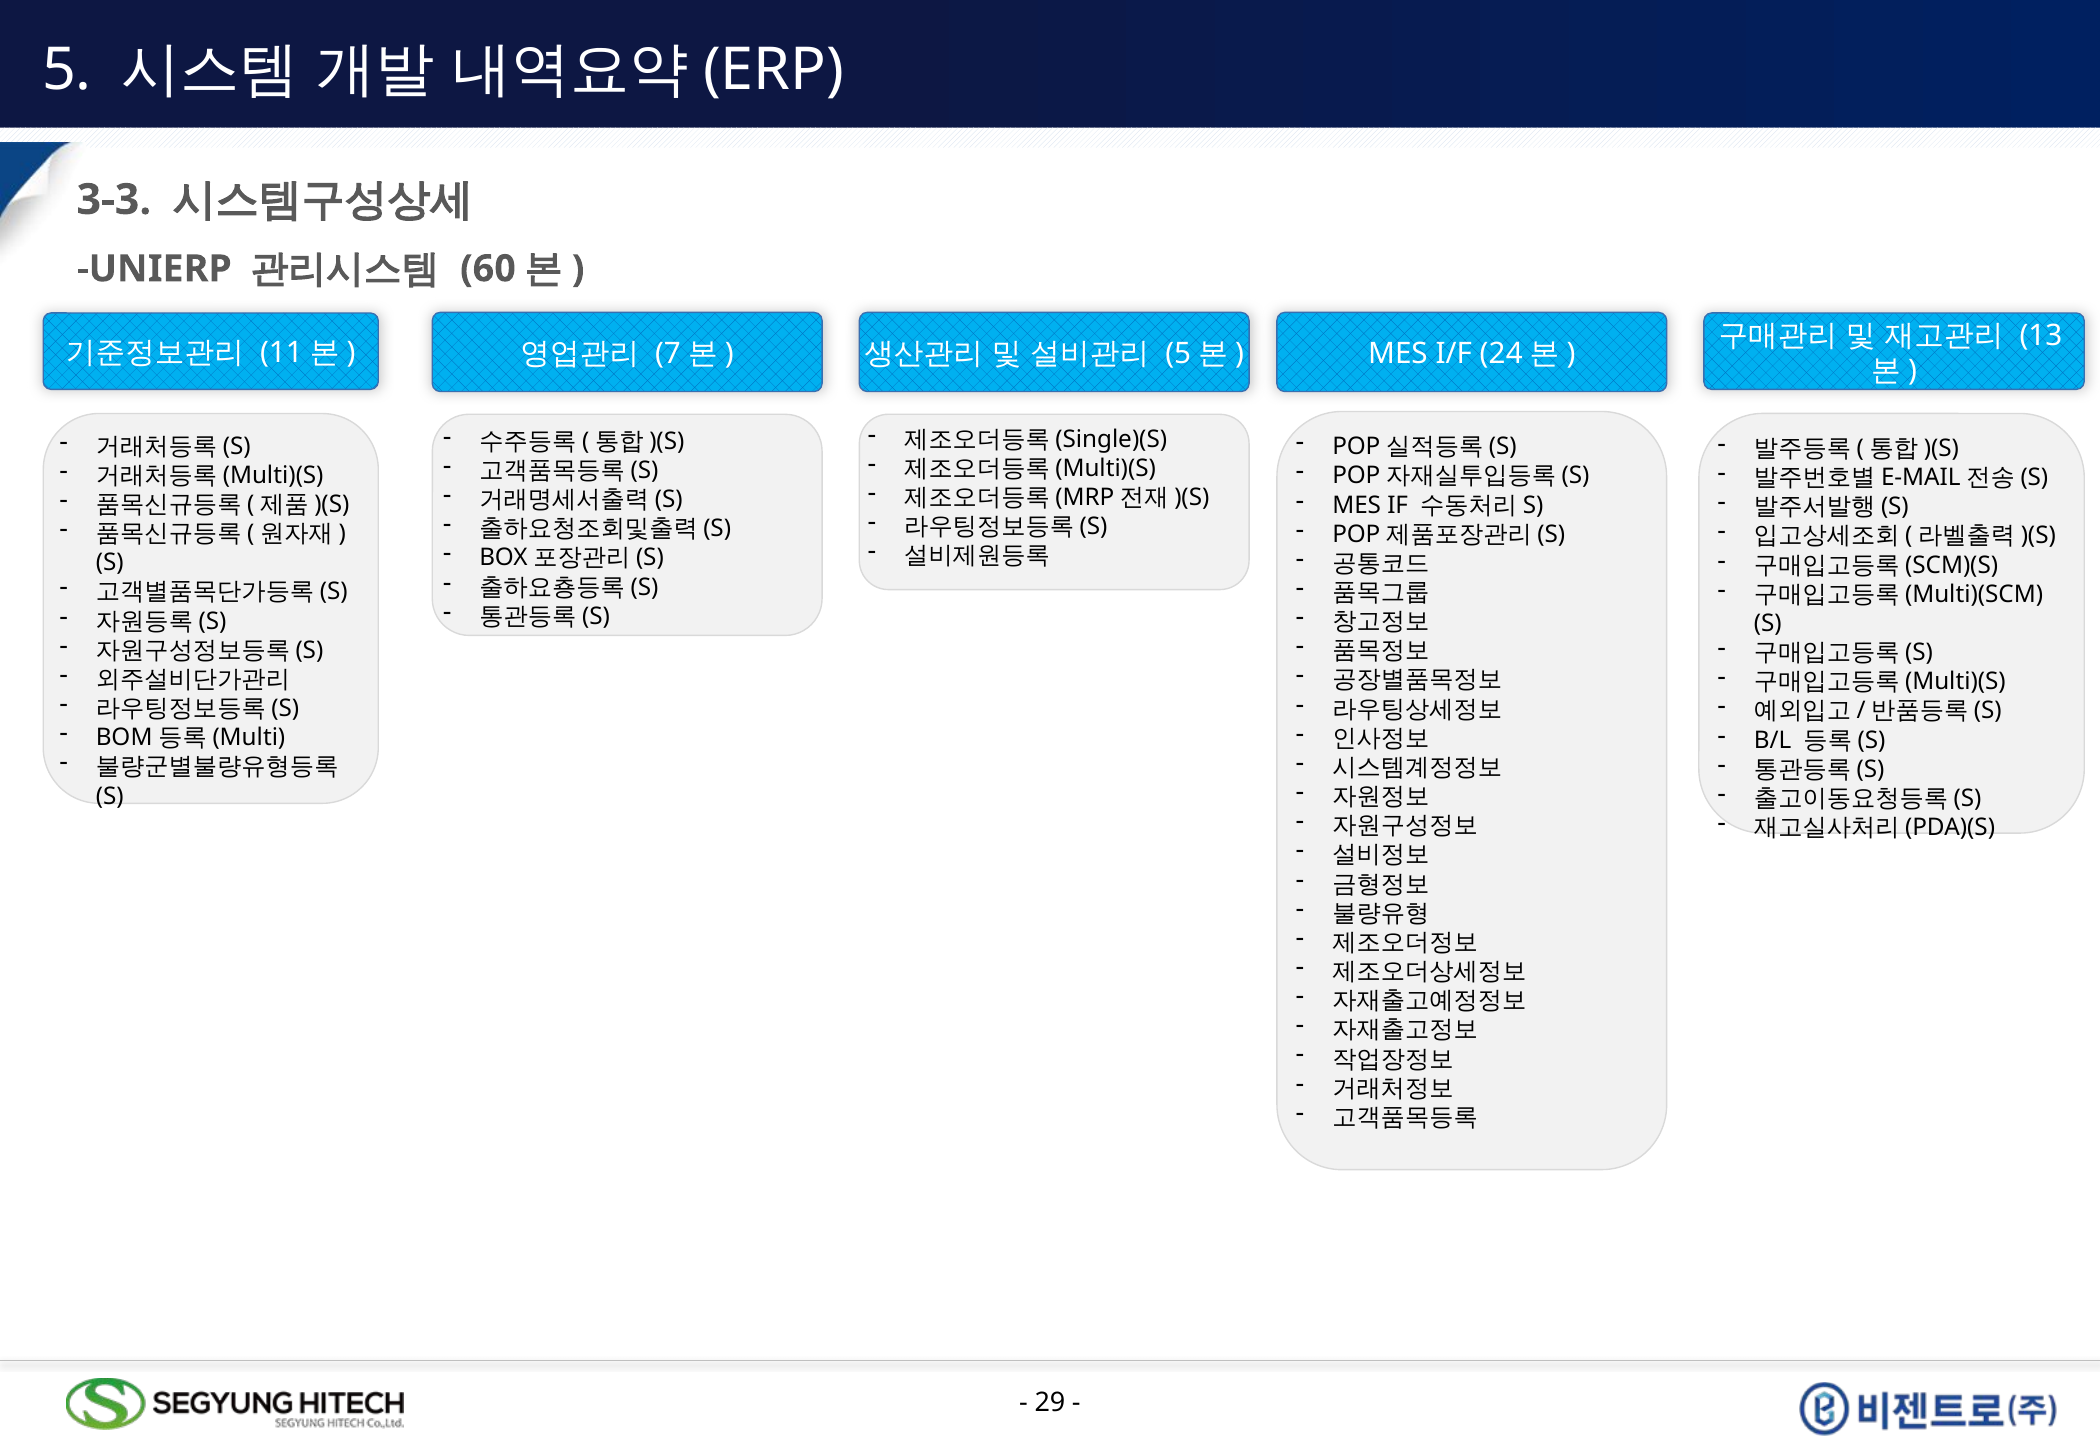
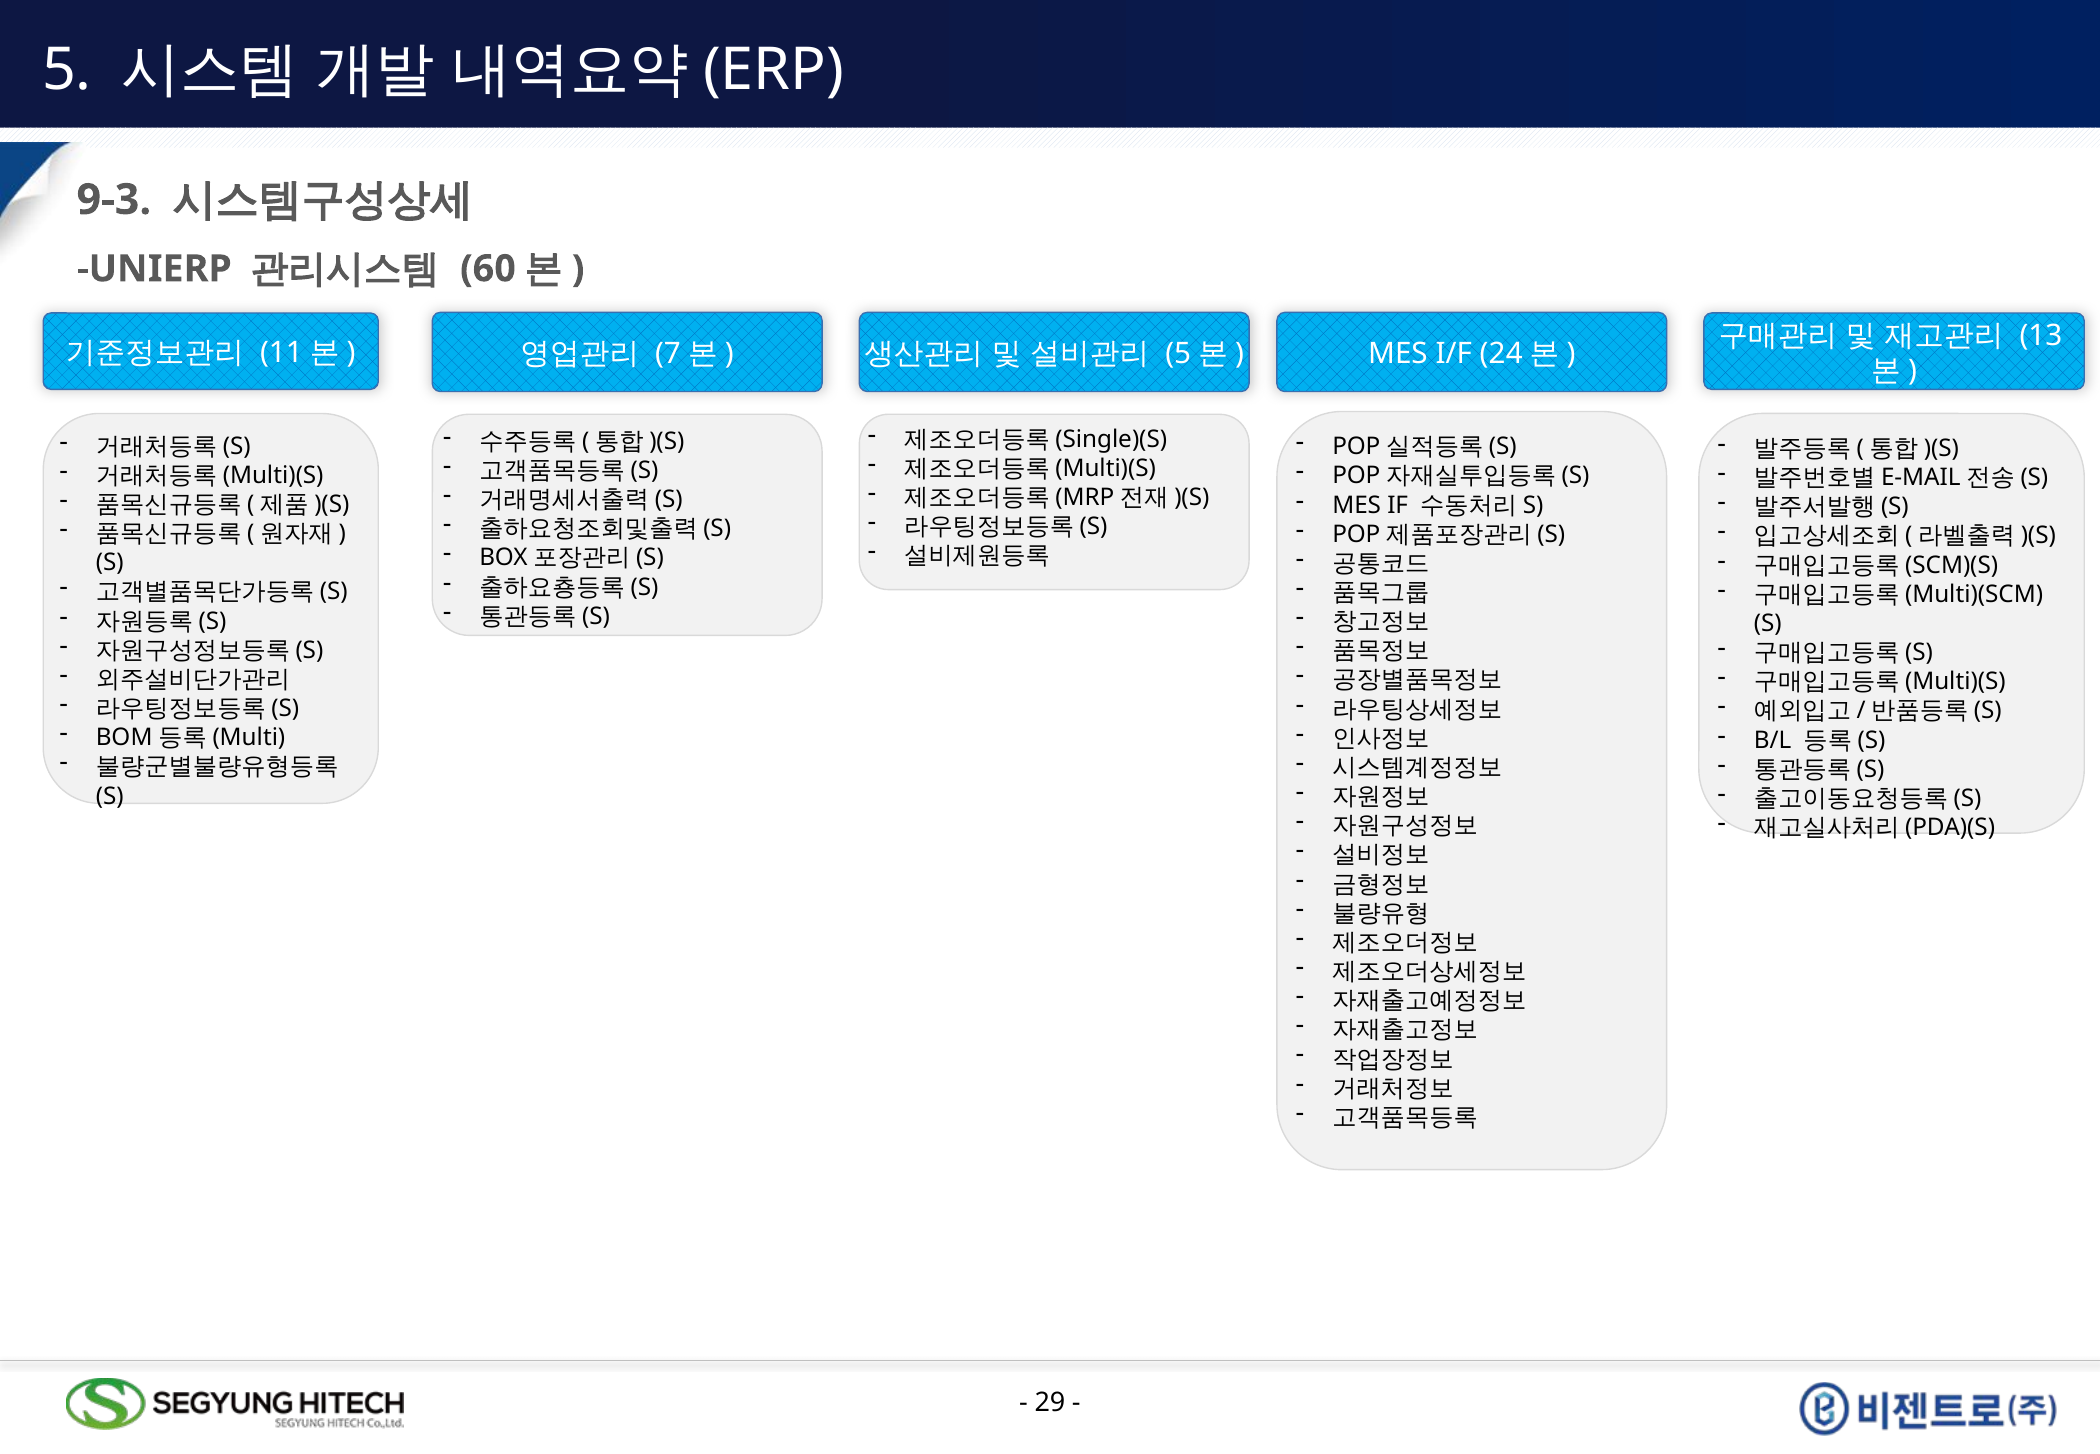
3-3: 3-3 -> 9-3
